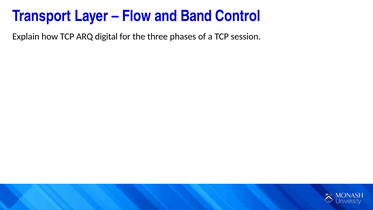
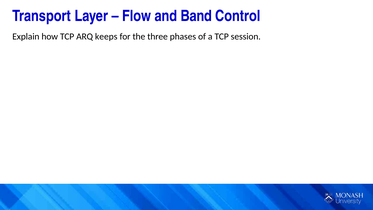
digital: digital -> keeps
